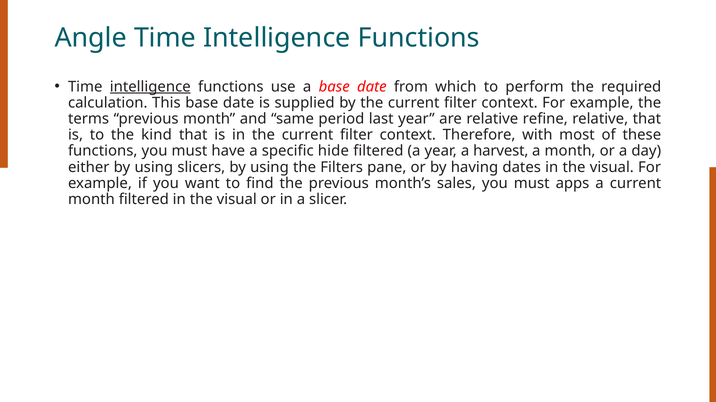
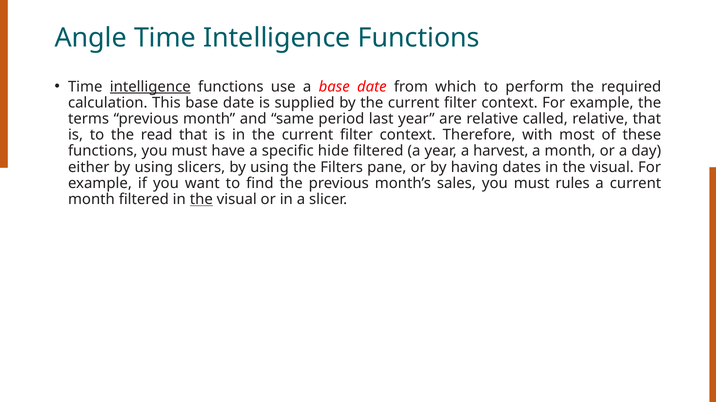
refine: refine -> called
kind: kind -> read
apps: apps -> rules
the at (201, 200) underline: none -> present
